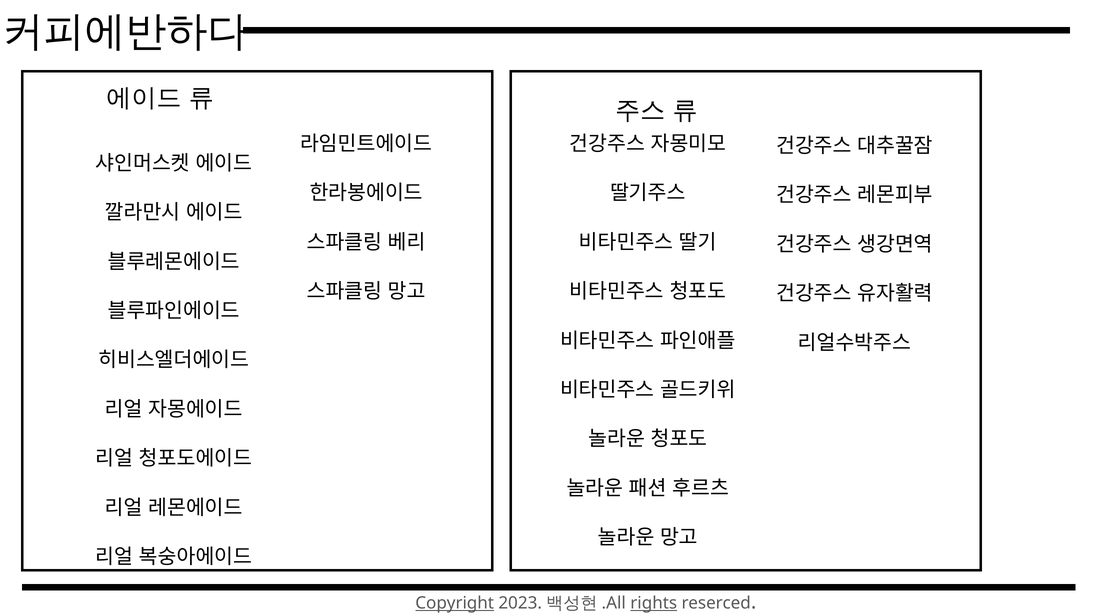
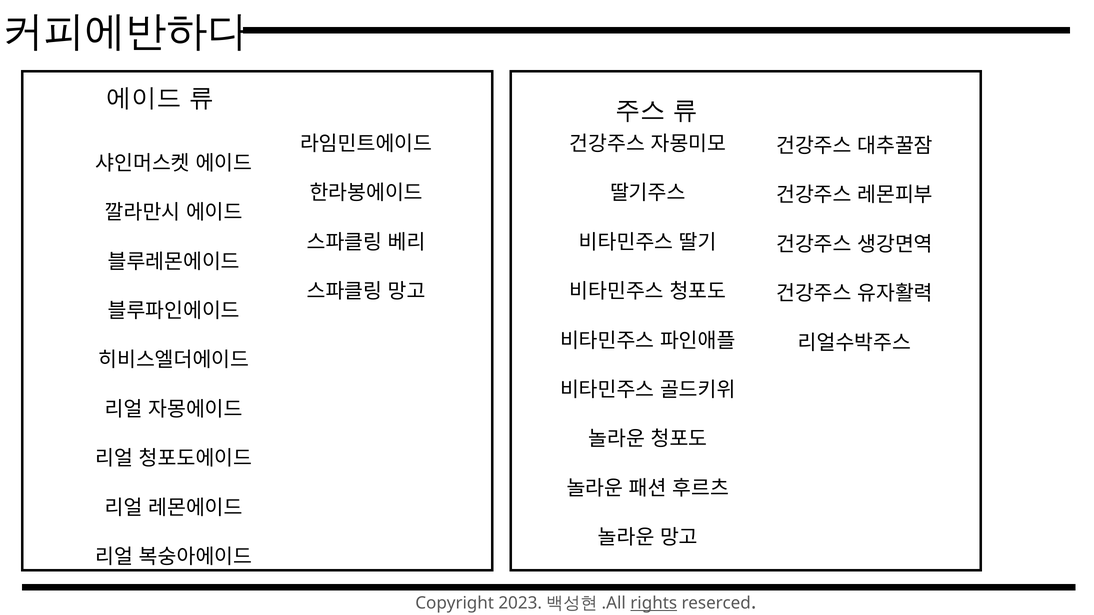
Copyright underline: present -> none
